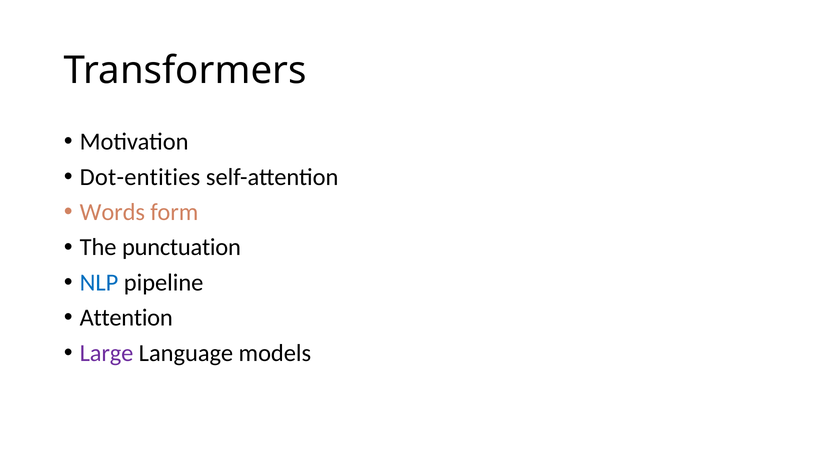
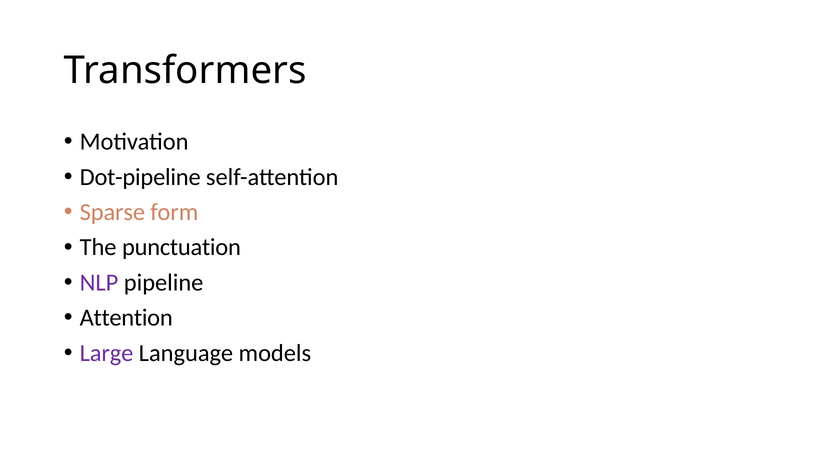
Dot-entities: Dot-entities -> Dot-pipeline
Words: Words -> Sparse
NLP colour: blue -> purple
